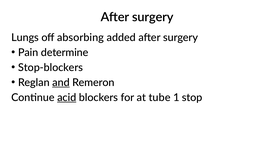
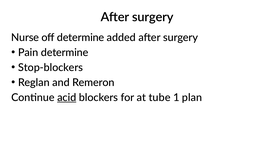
Lungs: Lungs -> Nurse
off absorbing: absorbing -> determine
and underline: present -> none
stop: stop -> plan
